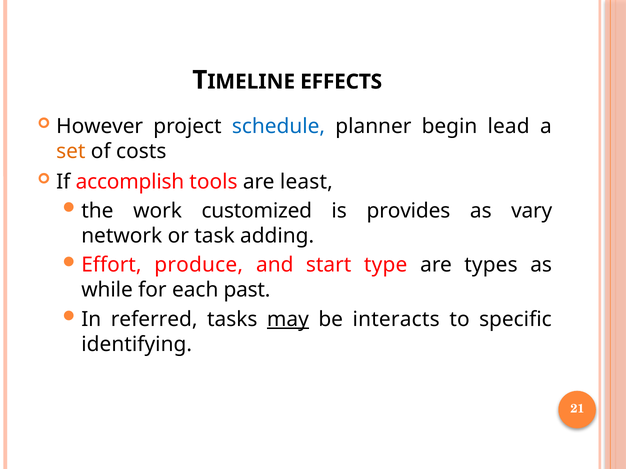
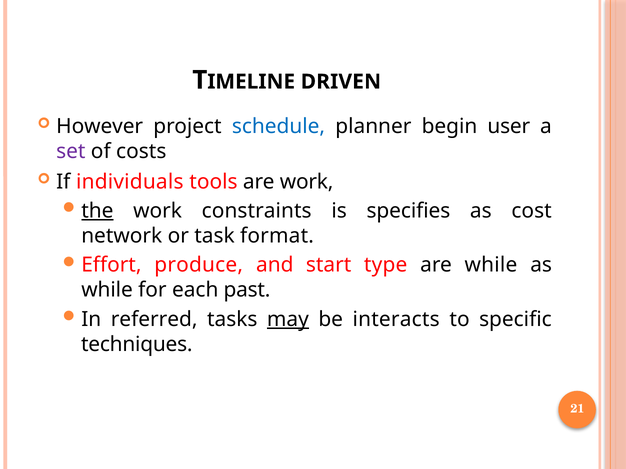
EFFECTS: EFFECTS -> DRIVEN
lead: lead -> user
set colour: orange -> purple
accomplish: accomplish -> individuals
are least: least -> work
the underline: none -> present
customized: customized -> constraints
provides: provides -> specifies
vary: vary -> cost
adding: adding -> format
are types: types -> while
identifying: identifying -> techniques
